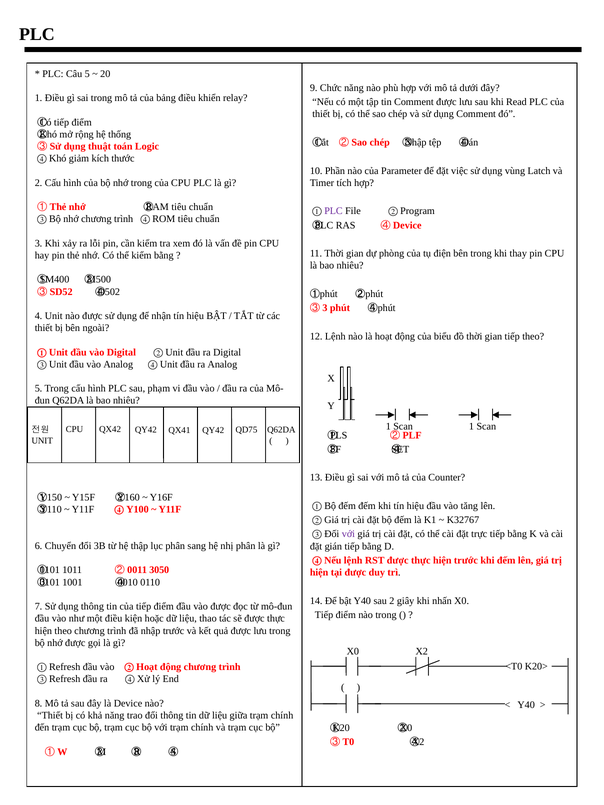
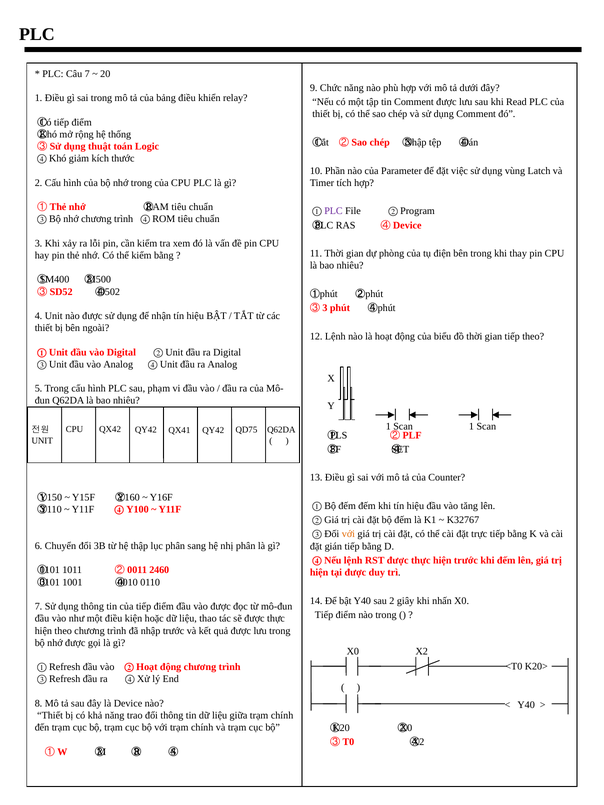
Câu 5: 5 -> 7
với at (348, 534) colour: purple -> orange
3050: 3050 -> 2460
